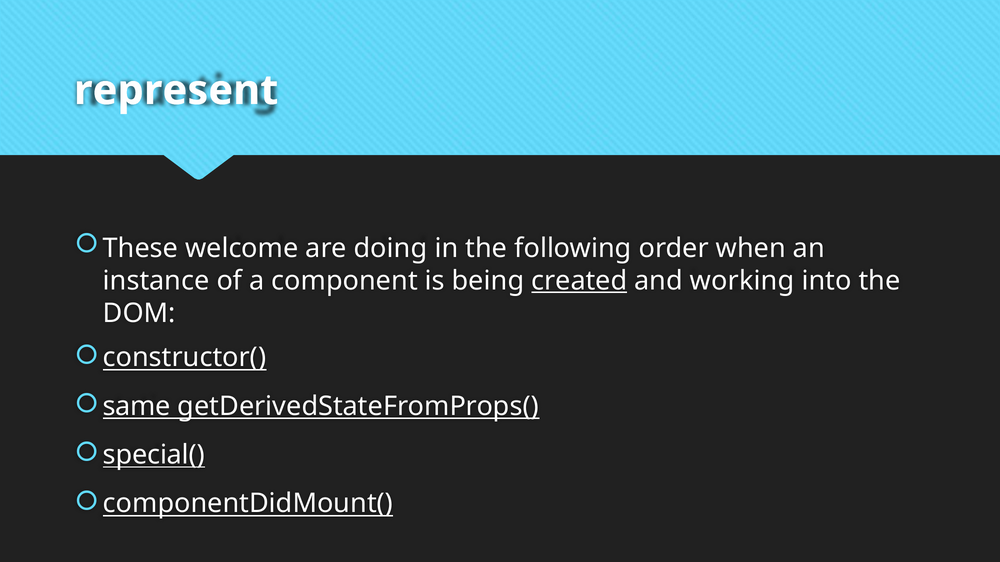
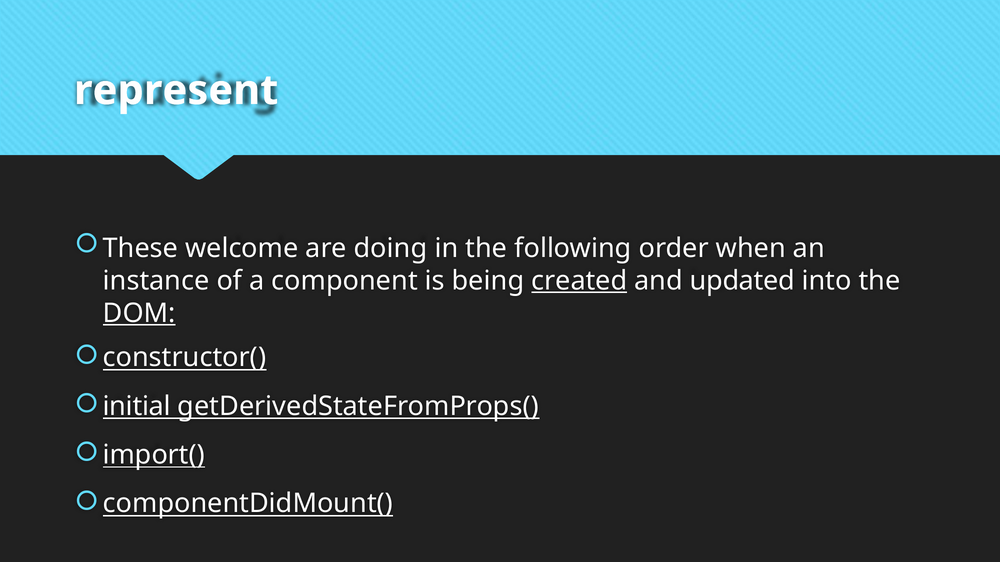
working: working -> updated
DOM underline: none -> present
same: same -> initial
special(: special( -> import(
